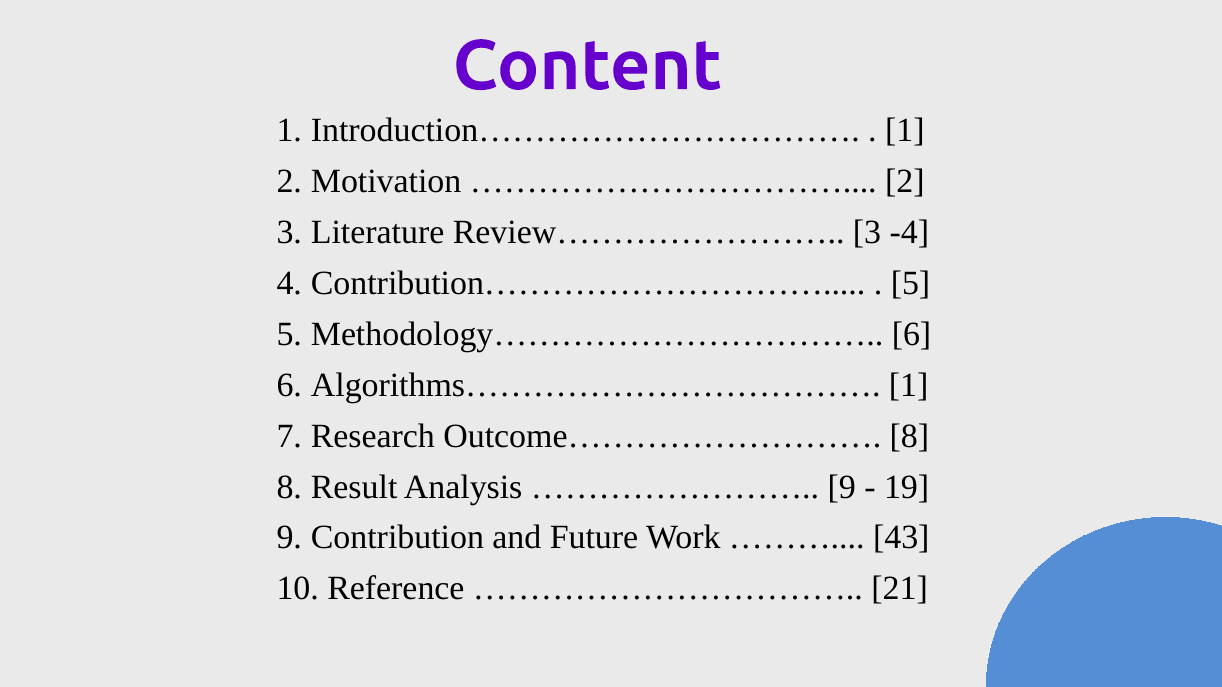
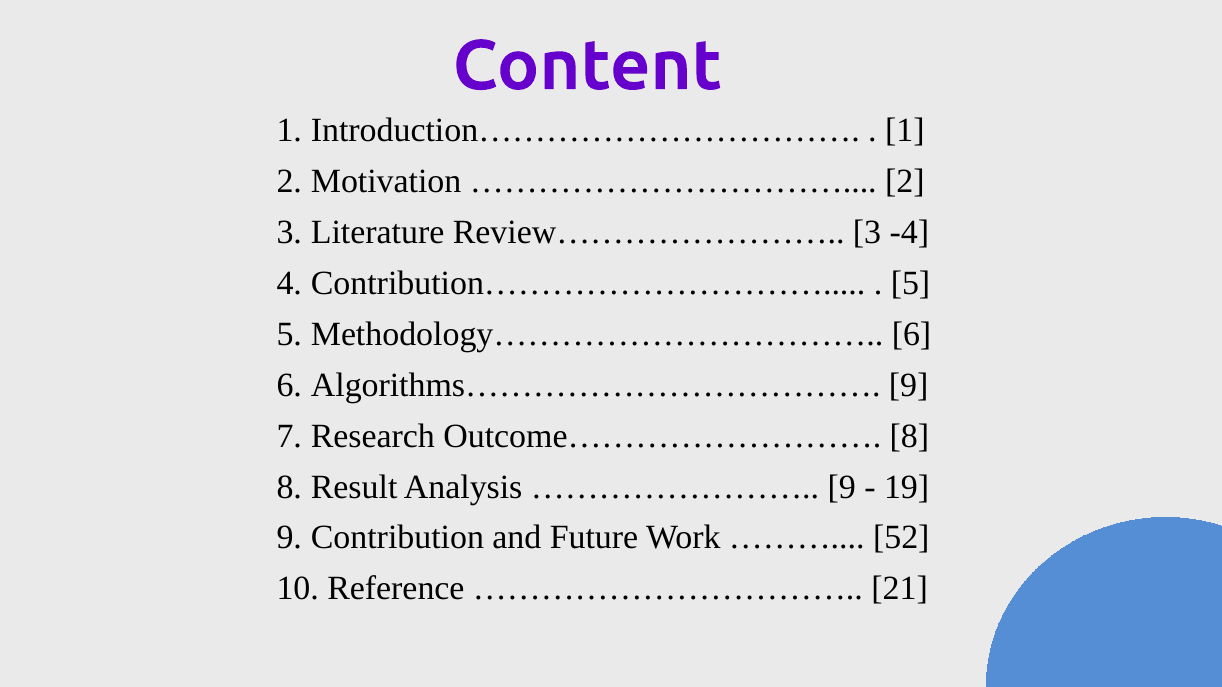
Algorithms……………………………… 1: 1 -> 9
43: 43 -> 52
